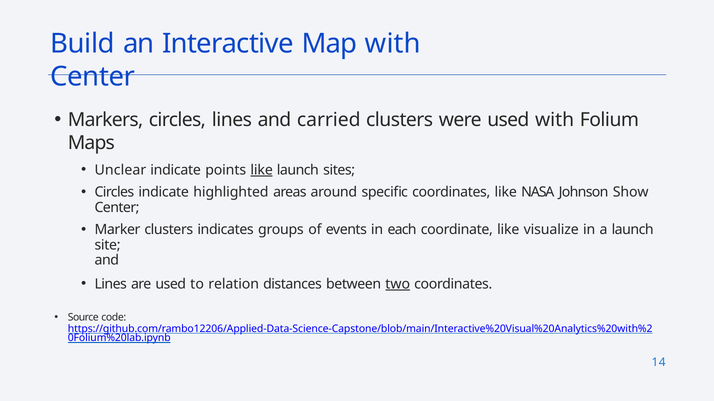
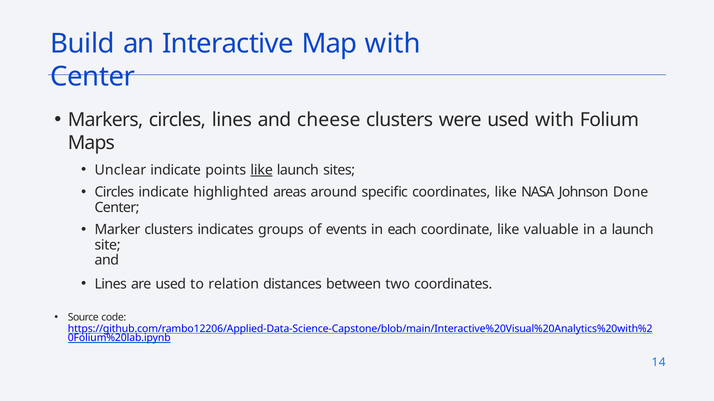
carried: carried -> cheese
Show: Show -> Done
visualize: visualize -> valuable
two underline: present -> none
